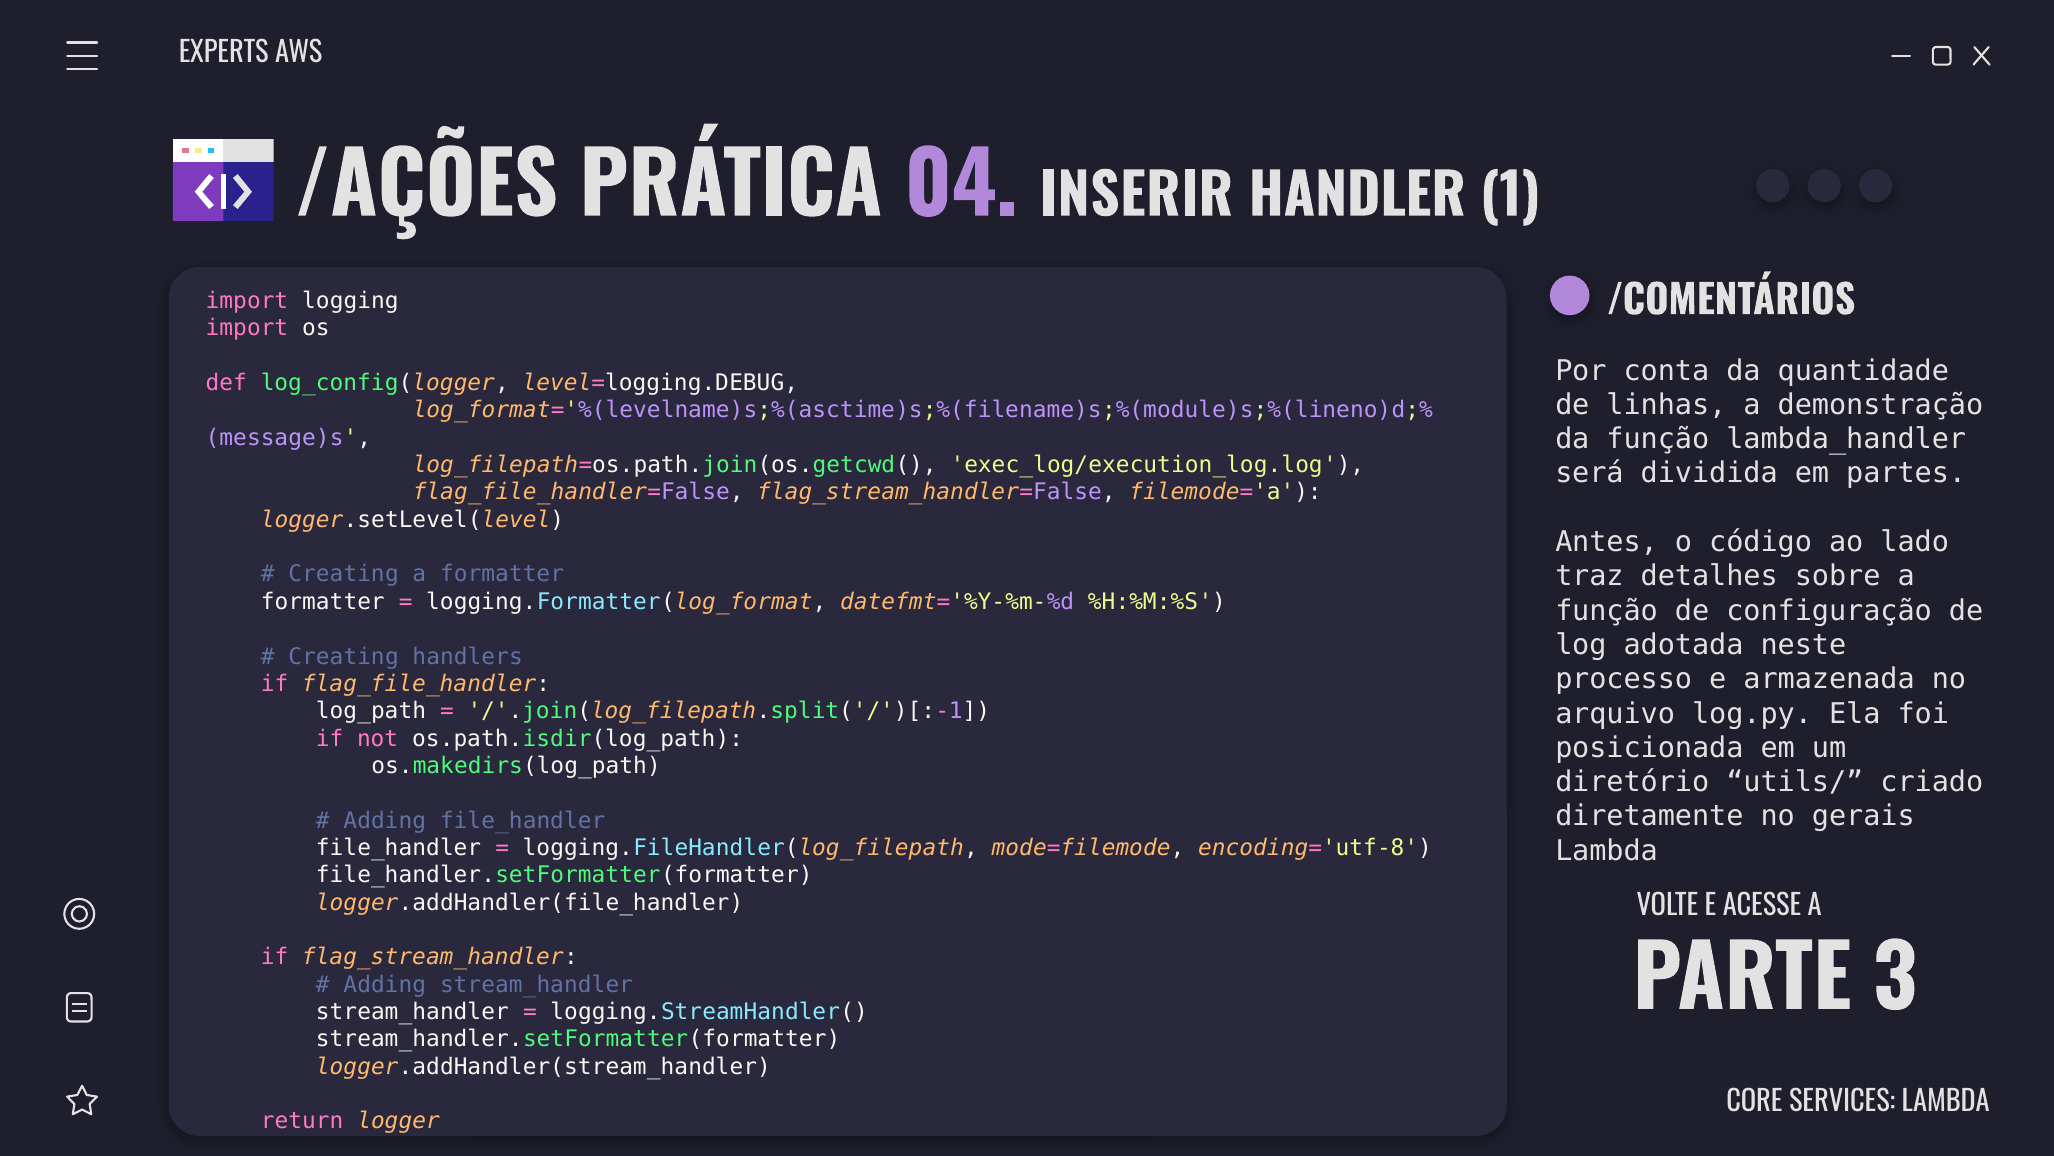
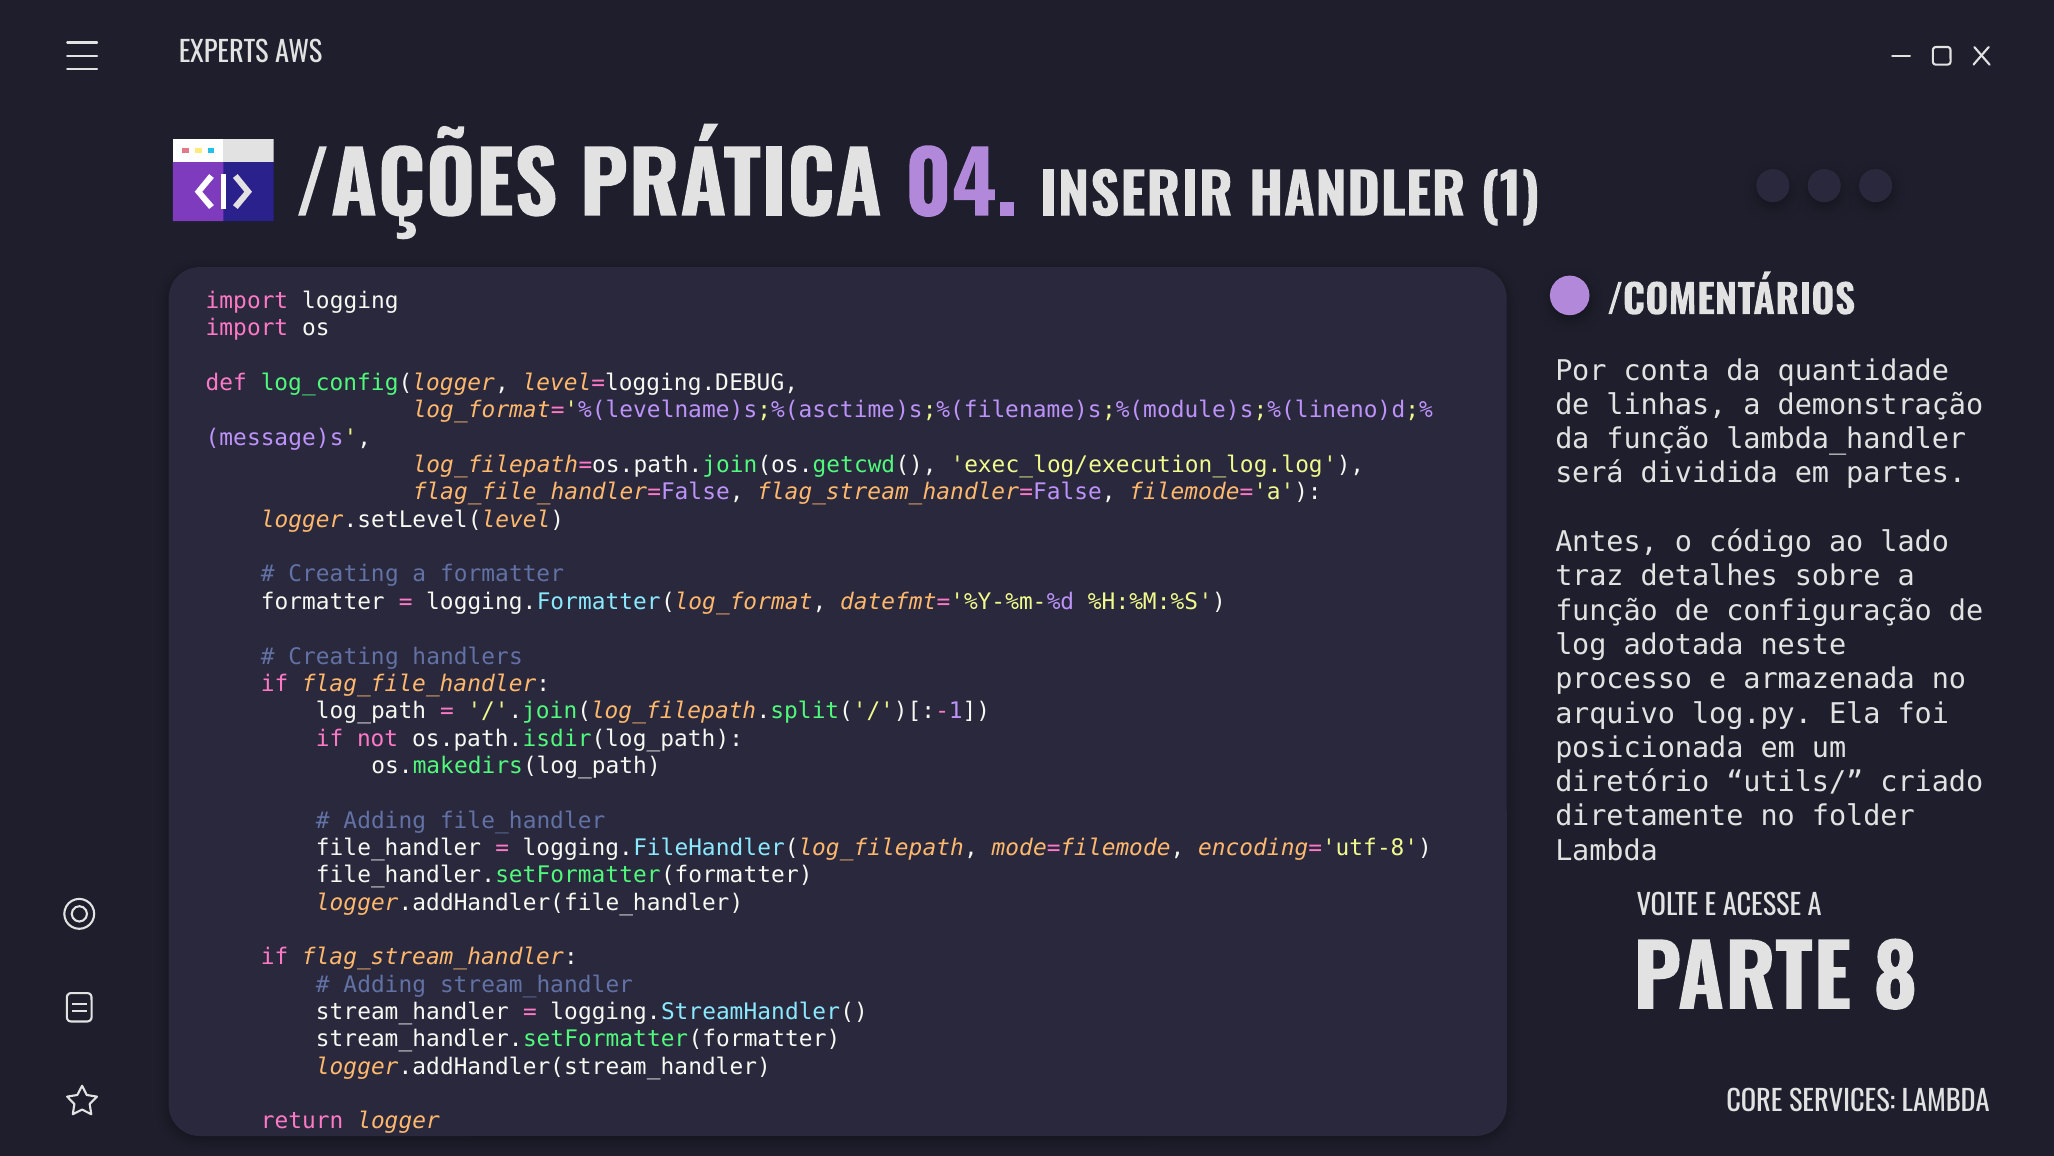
gerais: gerais -> folder
3: 3 -> 8
